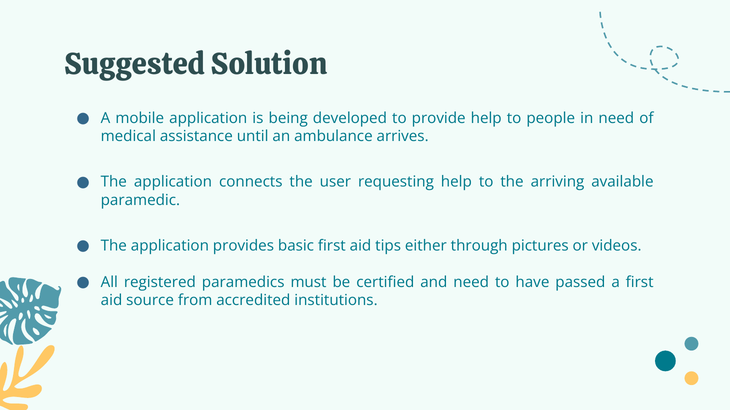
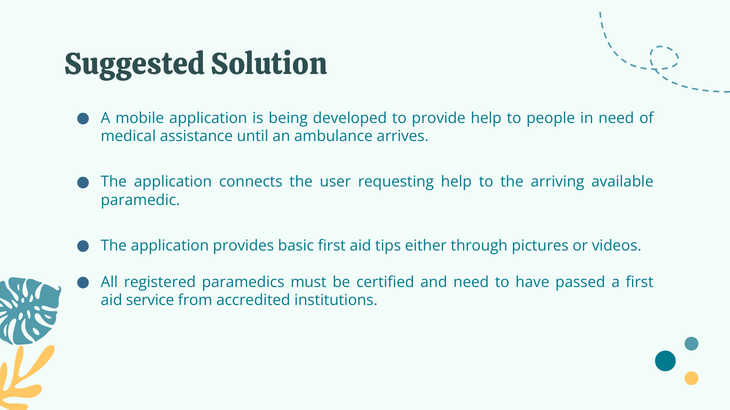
source: source -> service
